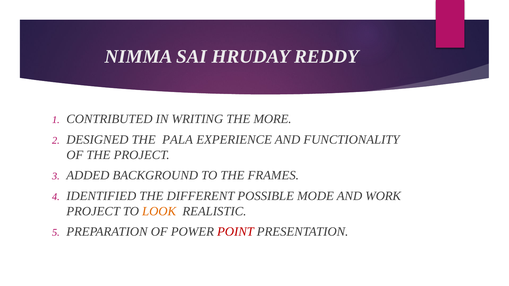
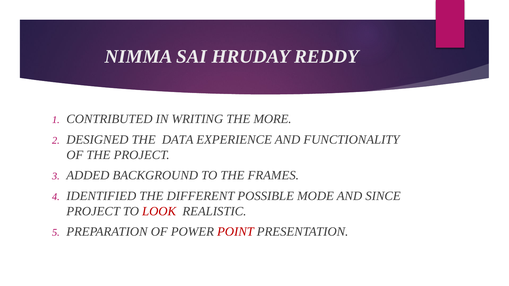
PALA: PALA -> DATA
WORK: WORK -> SINCE
LOOK colour: orange -> red
